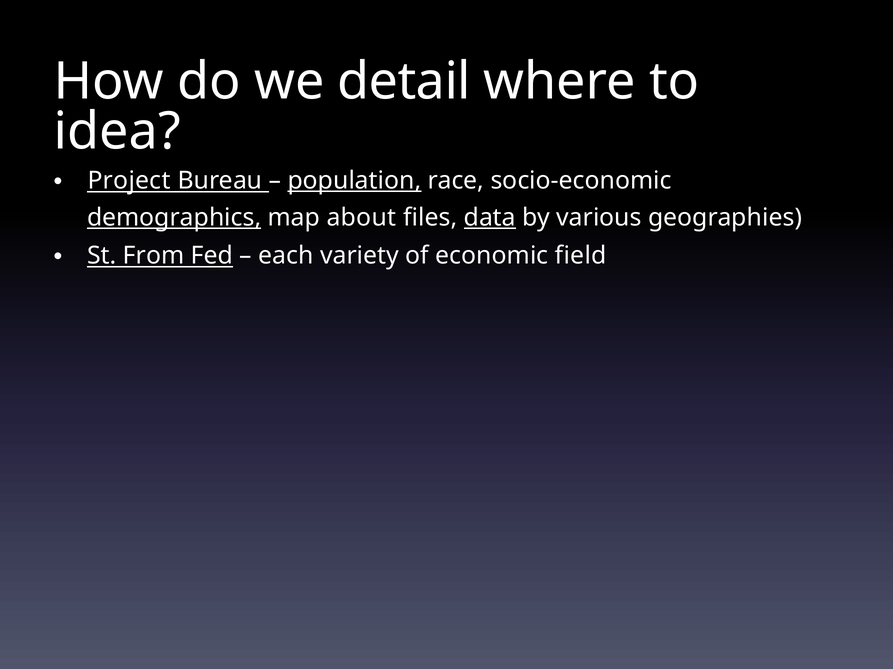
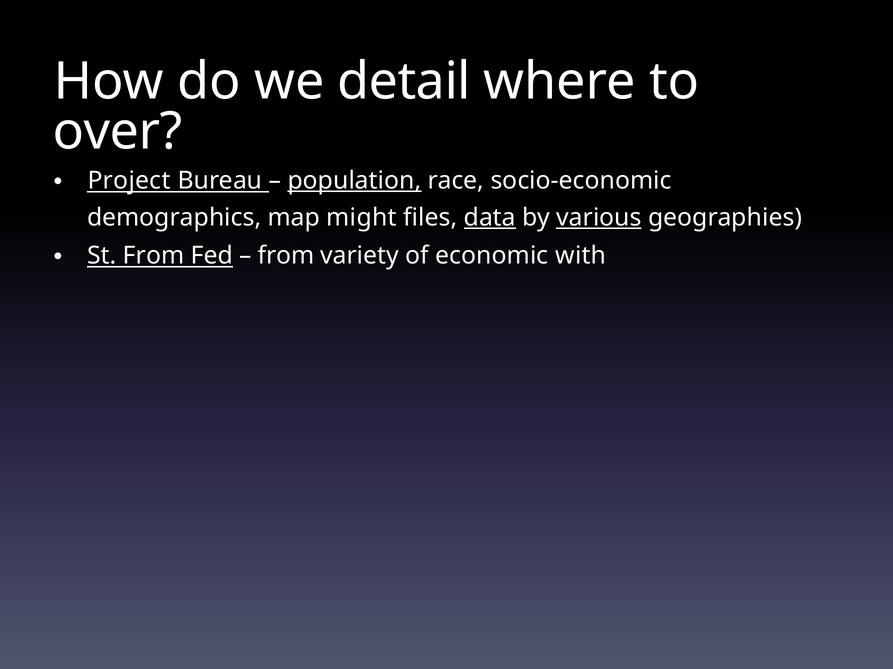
idea: idea -> over
demographics underline: present -> none
about: about -> might
various underline: none -> present
each at (286, 256): each -> from
field: field -> with
